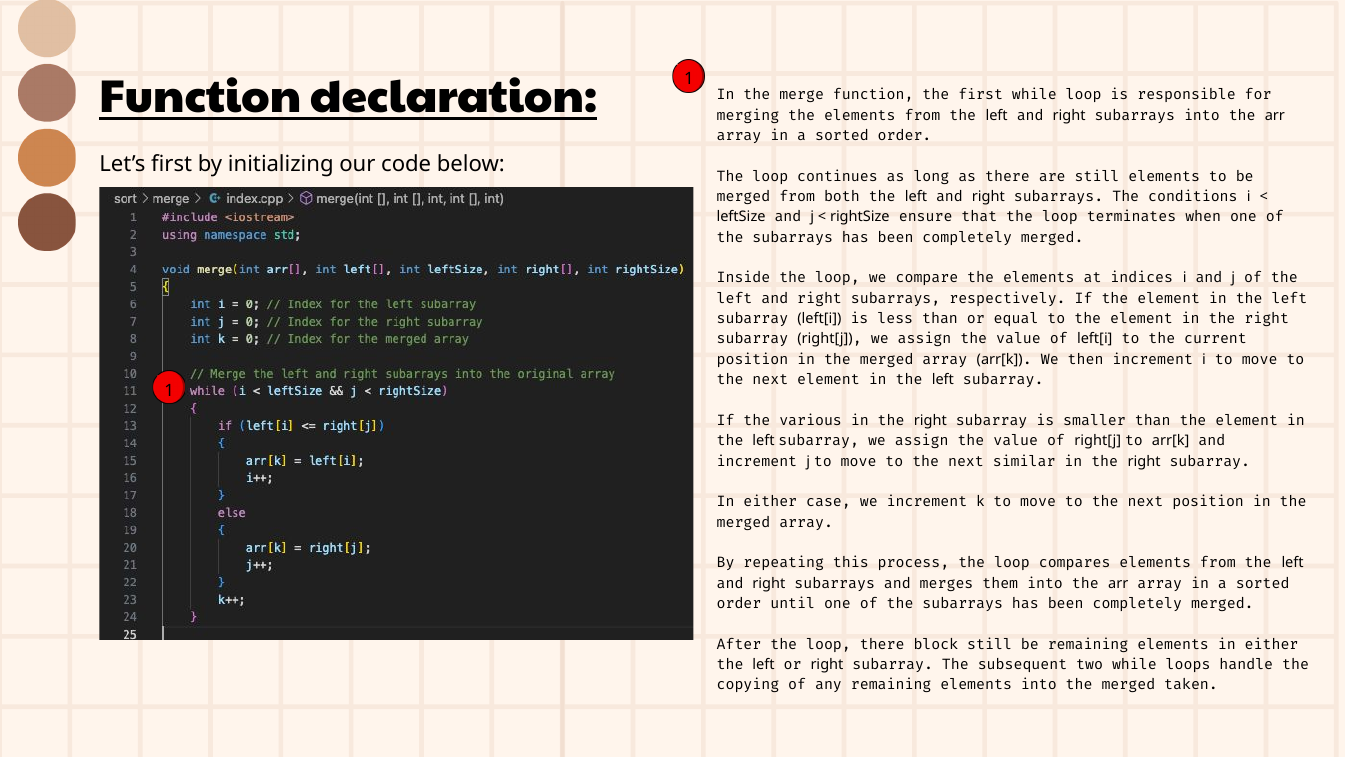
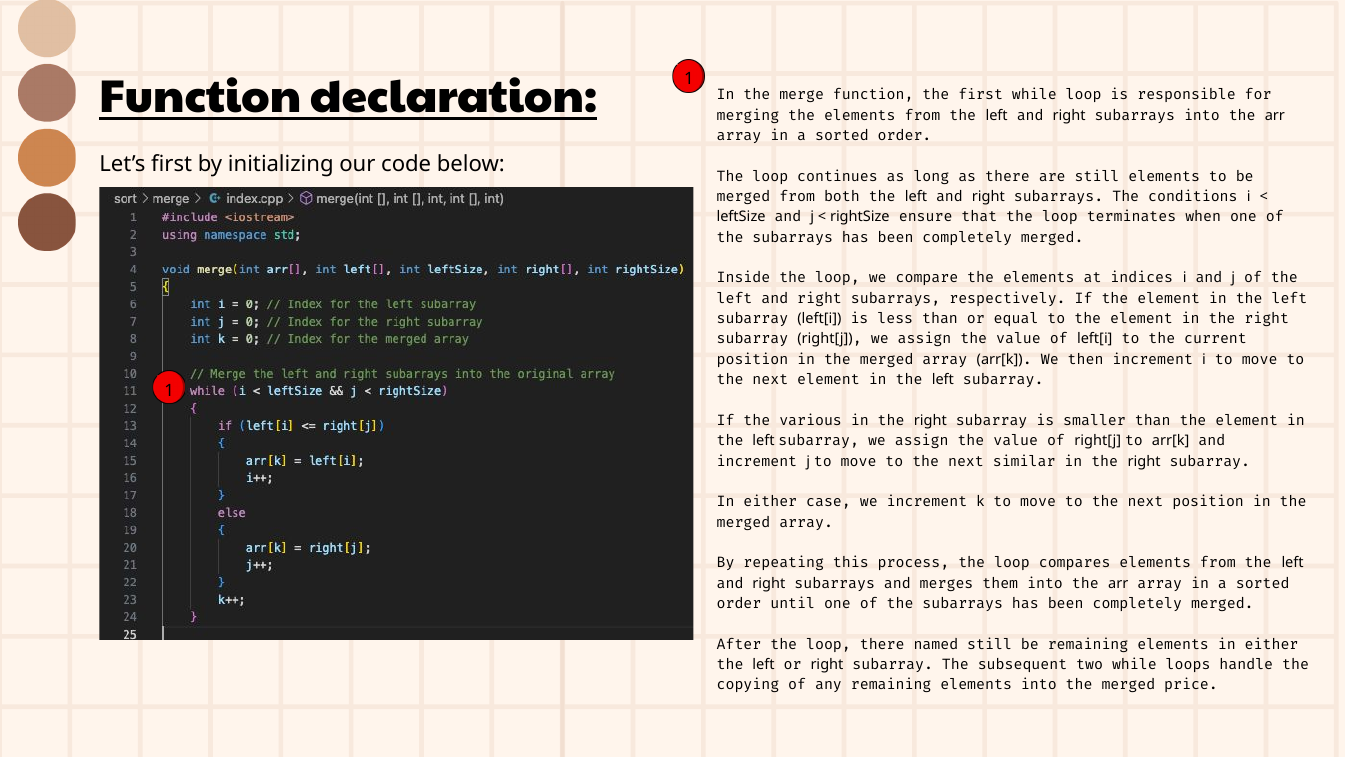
block: block -> named
taken: taken -> price
